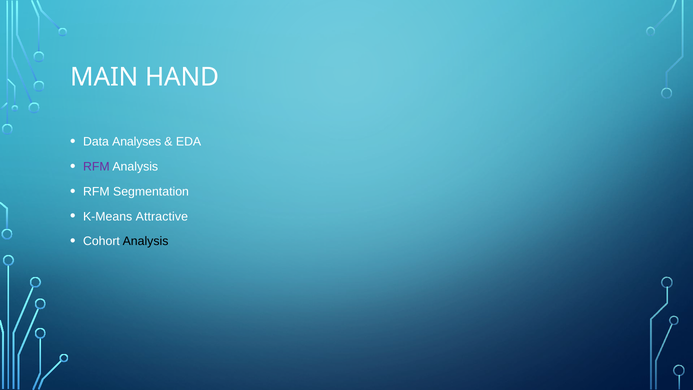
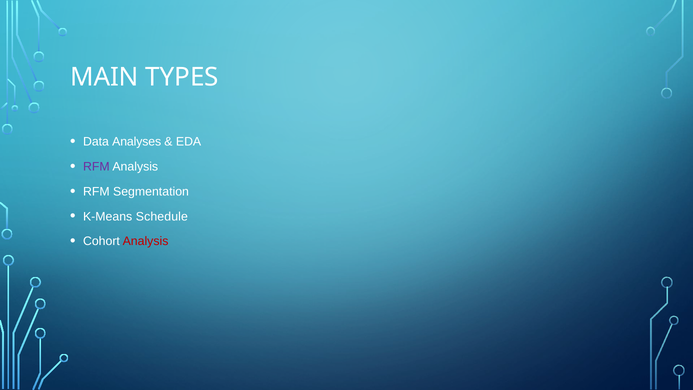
HAND: HAND -> TYPES
Attractive: Attractive -> Schedule
Analysis at (146, 241) colour: black -> red
